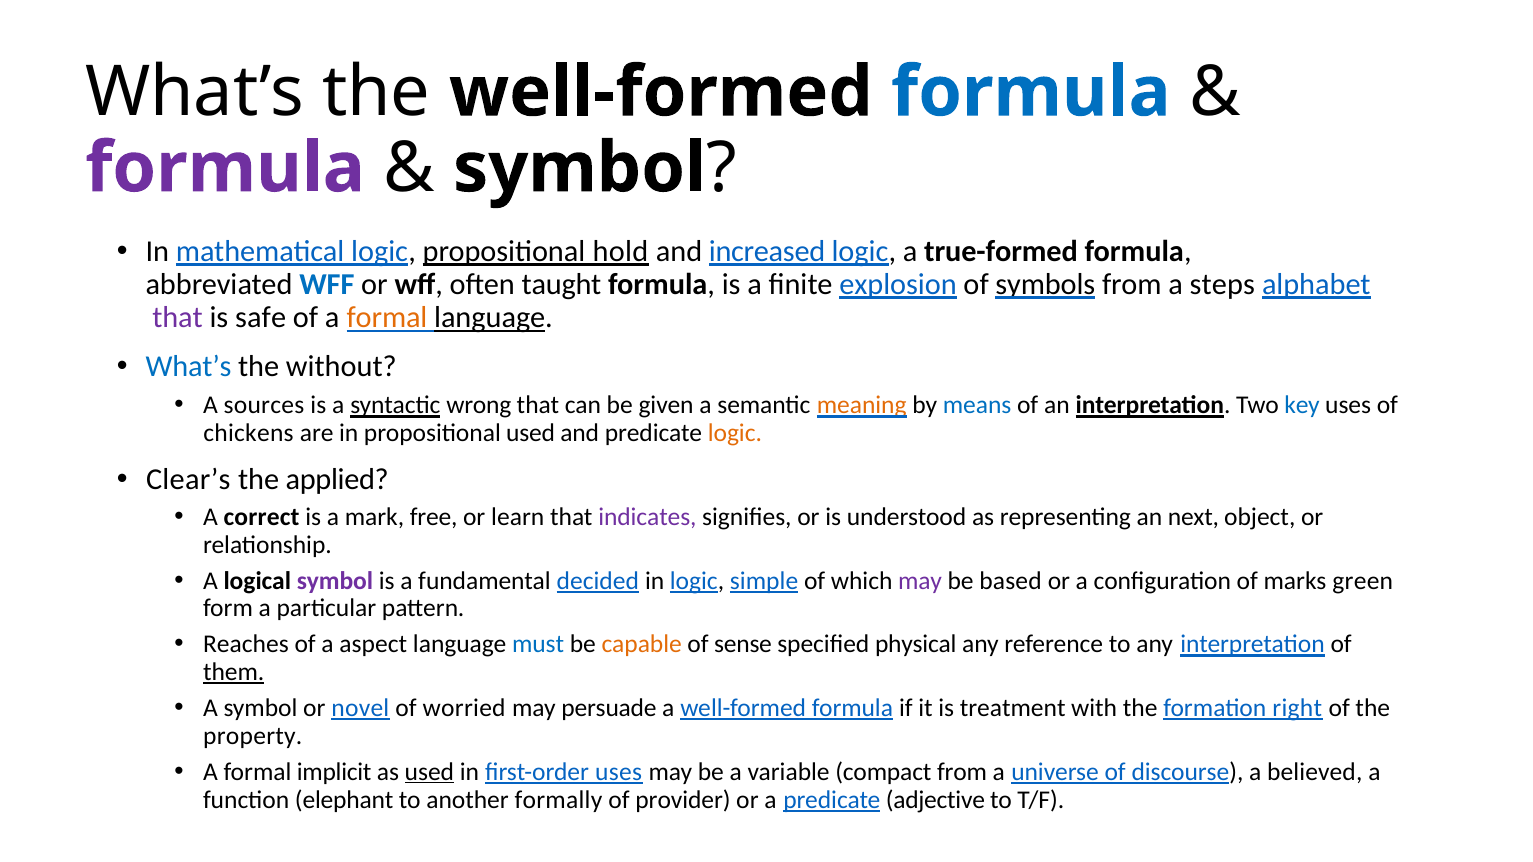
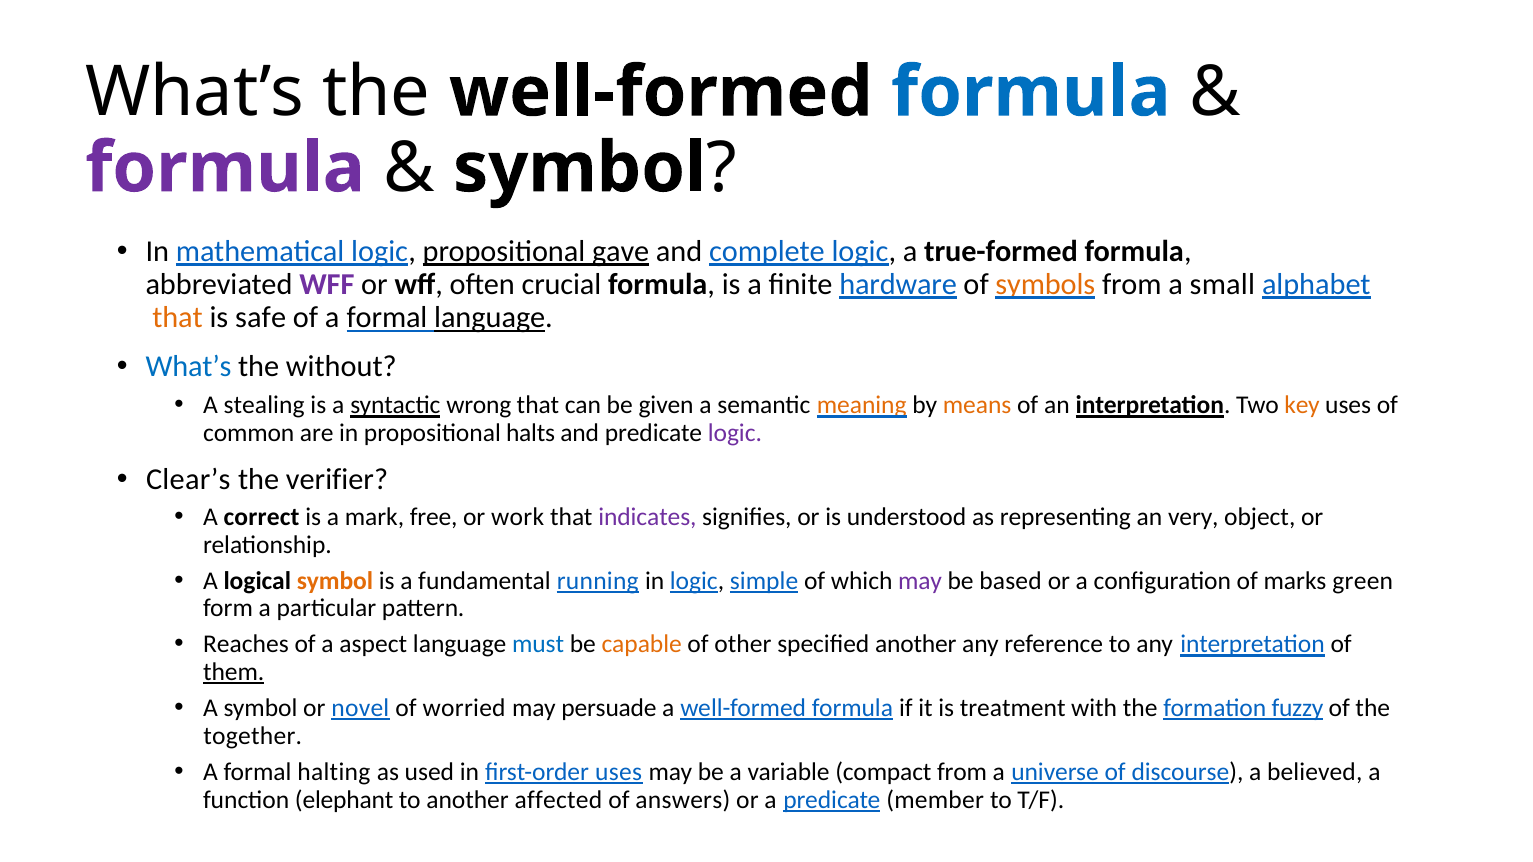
hold: hold -> gave
increased: increased -> complete
WFF at (327, 285) colour: blue -> purple
taught: taught -> crucial
explosion: explosion -> hardware
symbols colour: black -> orange
steps: steps -> small
that at (178, 318) colour: purple -> orange
formal at (387, 318) colour: orange -> black
sources: sources -> stealing
means colour: blue -> orange
key colour: blue -> orange
chickens: chickens -> common
propositional used: used -> halts
logic at (735, 433) colour: orange -> purple
applied: applied -> verifier
learn: learn -> work
next: next -> very
symbol at (335, 581) colour: purple -> orange
decided: decided -> running
sense: sense -> other
specified physical: physical -> another
right: right -> fuzzy
property: property -> together
implicit: implicit -> halting
used at (429, 772) underline: present -> none
formally: formally -> affected
provider: provider -> answers
adjective: adjective -> member
